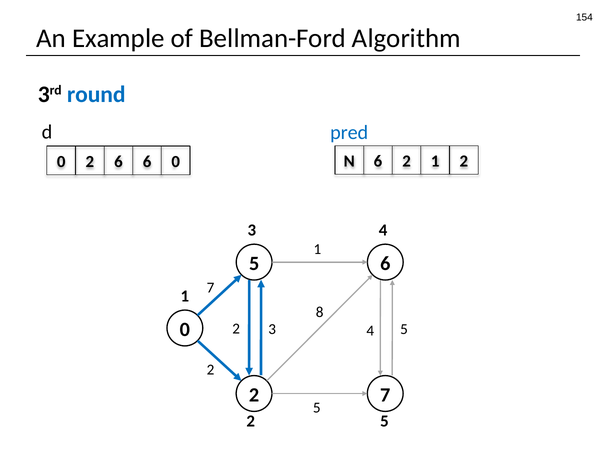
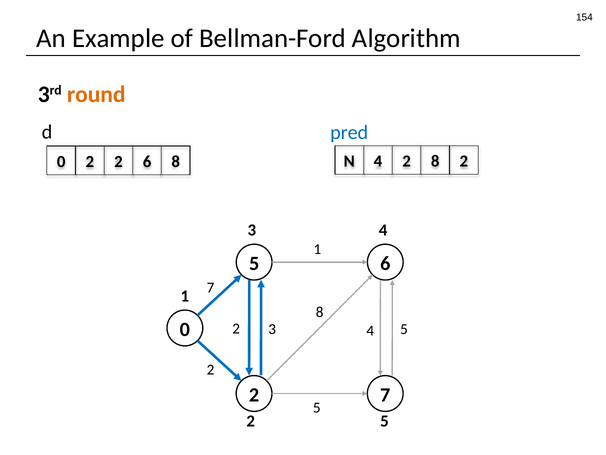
round colour: blue -> orange
N 6: 6 -> 4
1 at (435, 161): 1 -> 8
2 6: 6 -> 2
6 0: 0 -> 8
